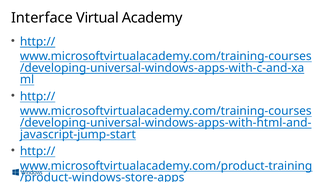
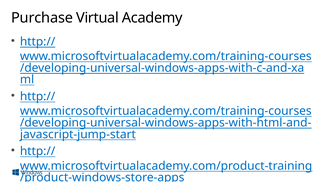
Interface: Interface -> Purchase
